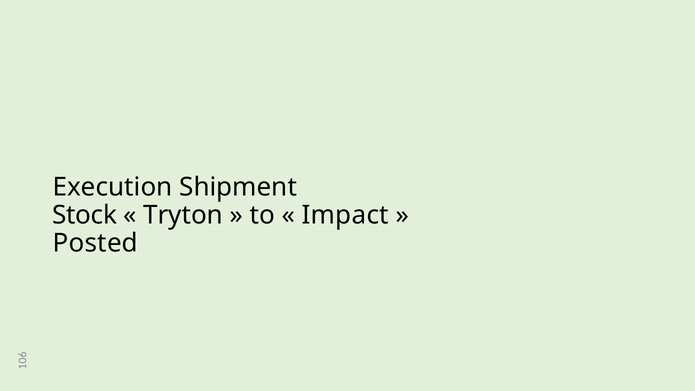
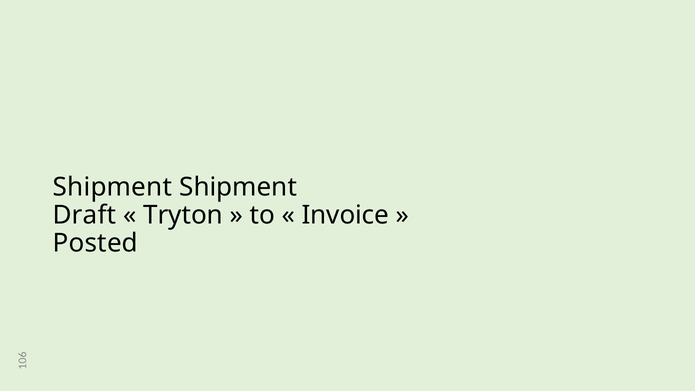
Execution at (113, 187): Execution -> Shipment
Stock: Stock -> Draft
Impact: Impact -> Invoice
